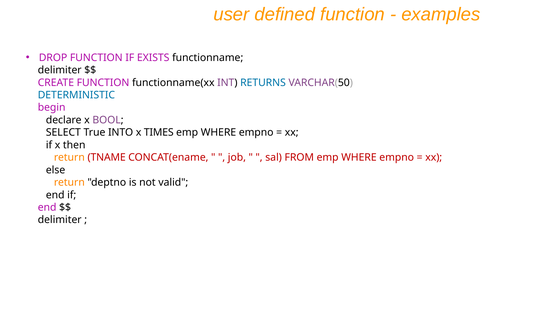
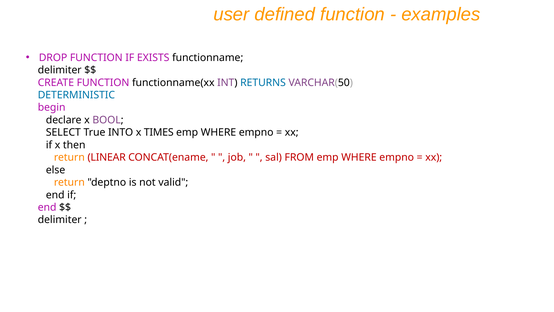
TNAME: TNAME -> LINEAR
